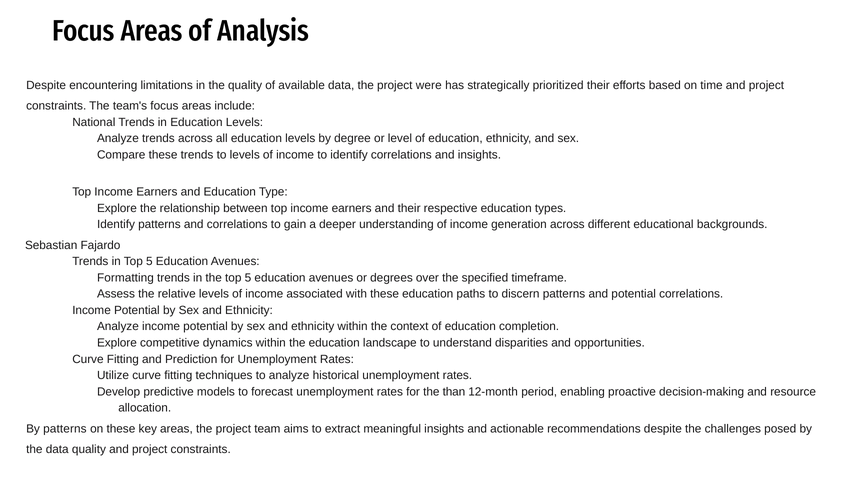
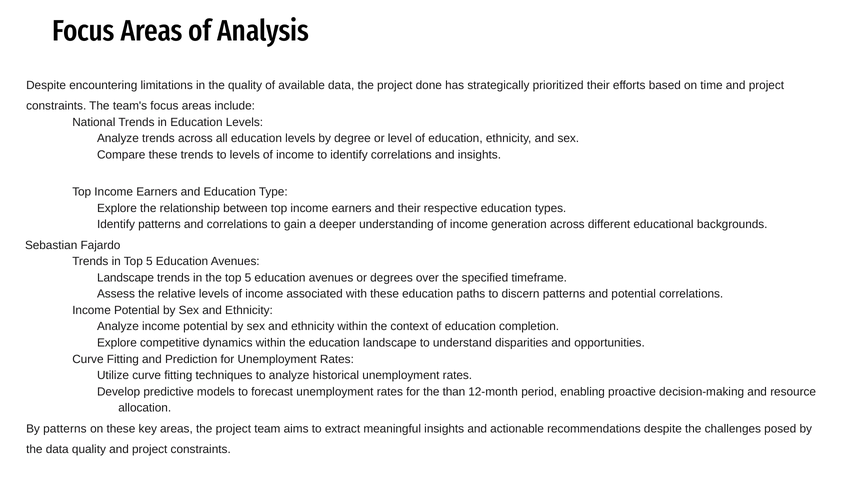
were: were -> done
Formatting at (125, 278): Formatting -> Landscape
